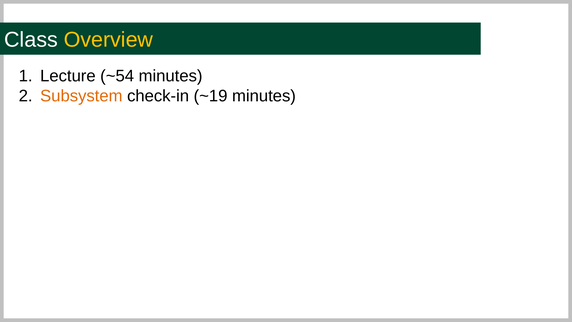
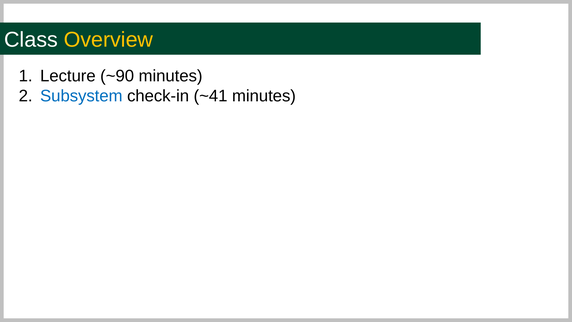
~54: ~54 -> ~90
Subsystem colour: orange -> blue
~19: ~19 -> ~41
